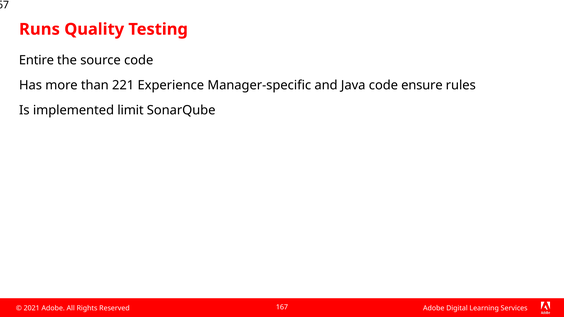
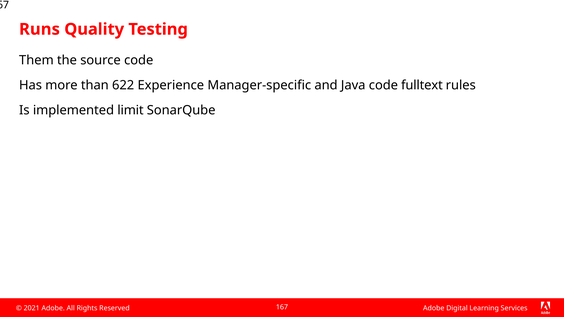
Entire: Entire -> Them
221: 221 -> 622
ensure: ensure -> fulltext
